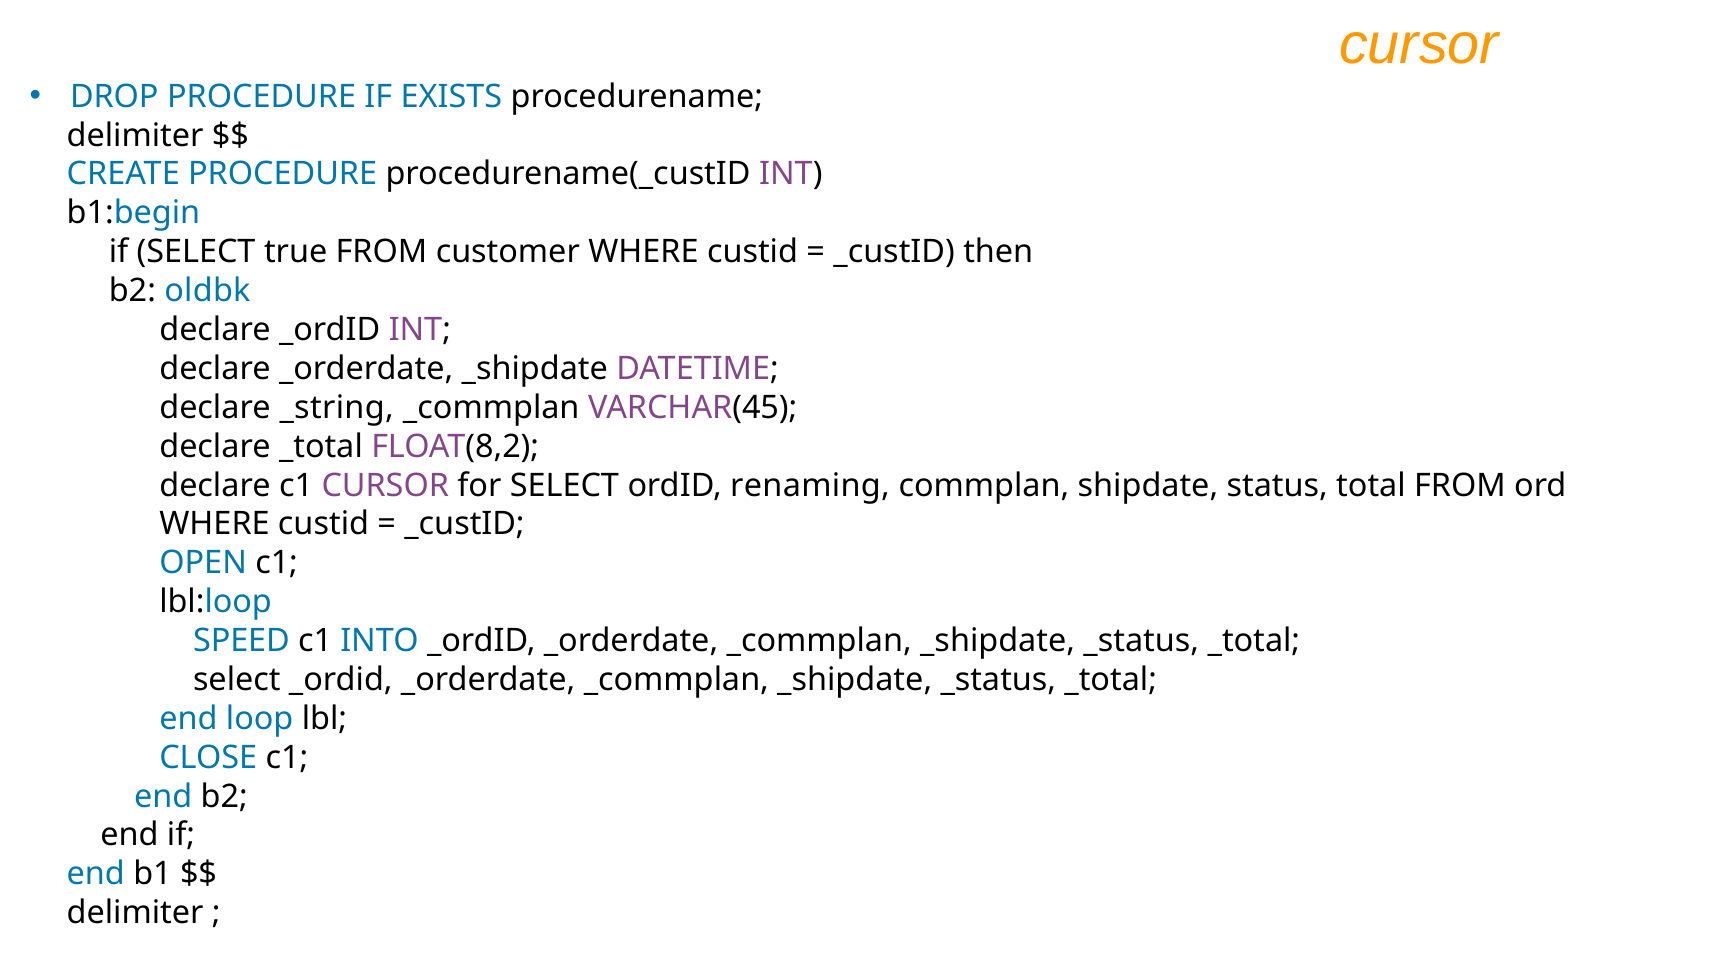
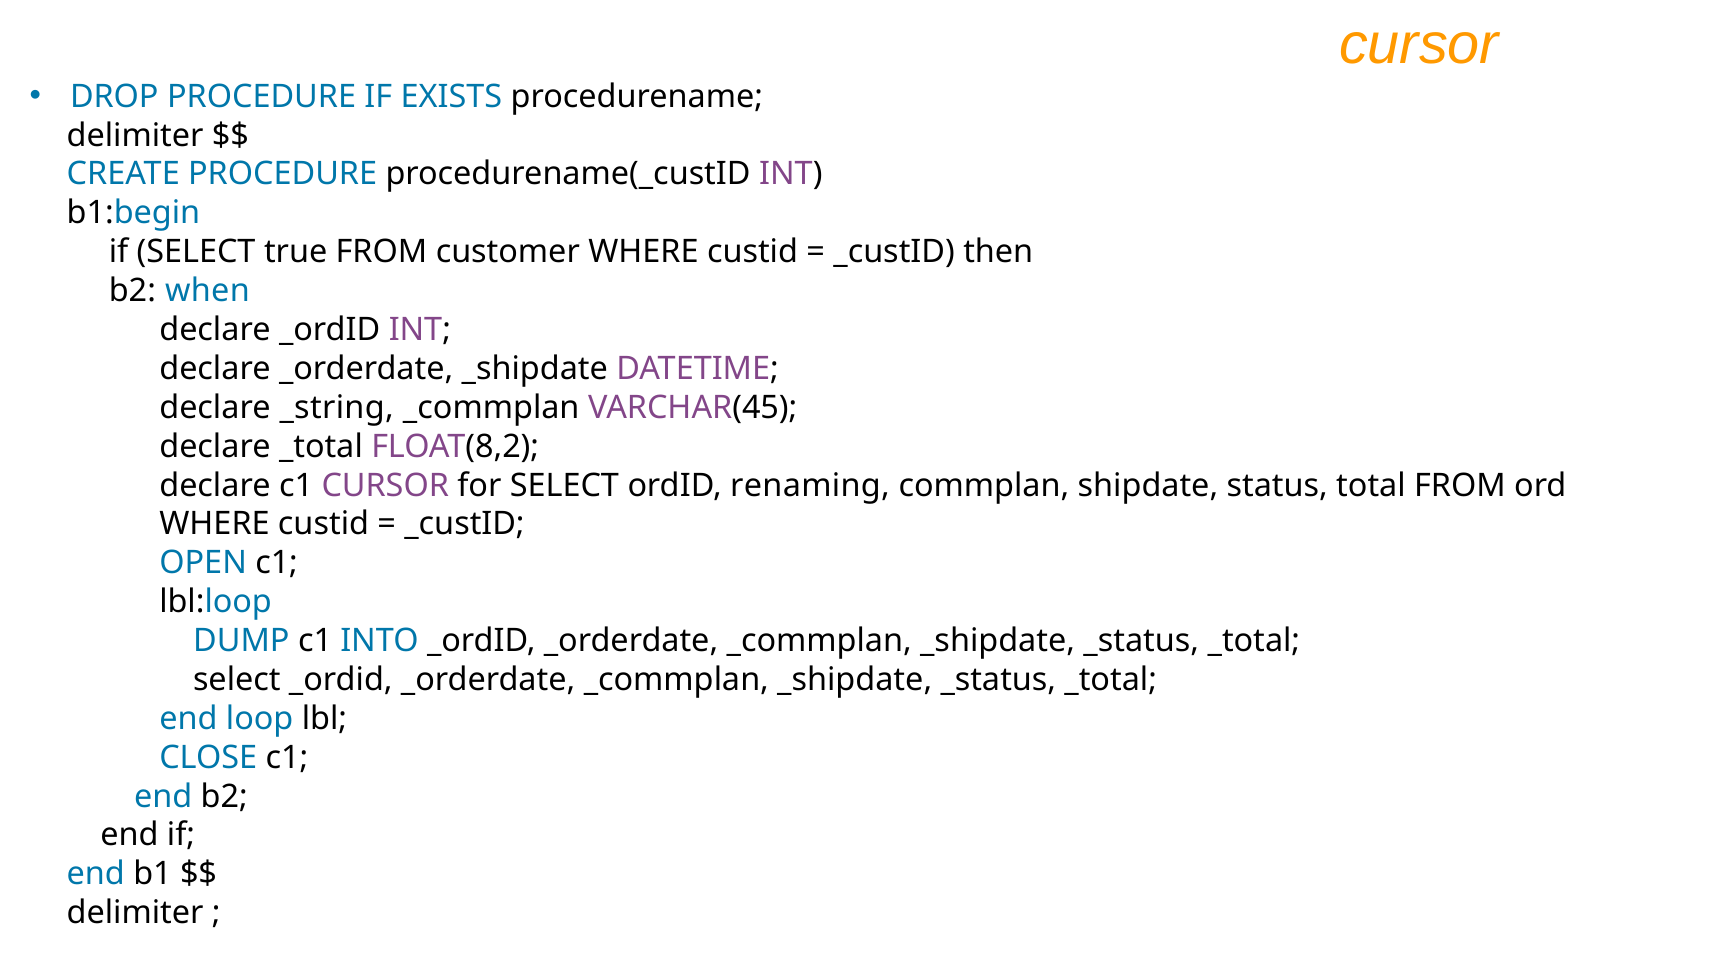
oldbk: oldbk -> when
SPEED: SPEED -> DUMP
